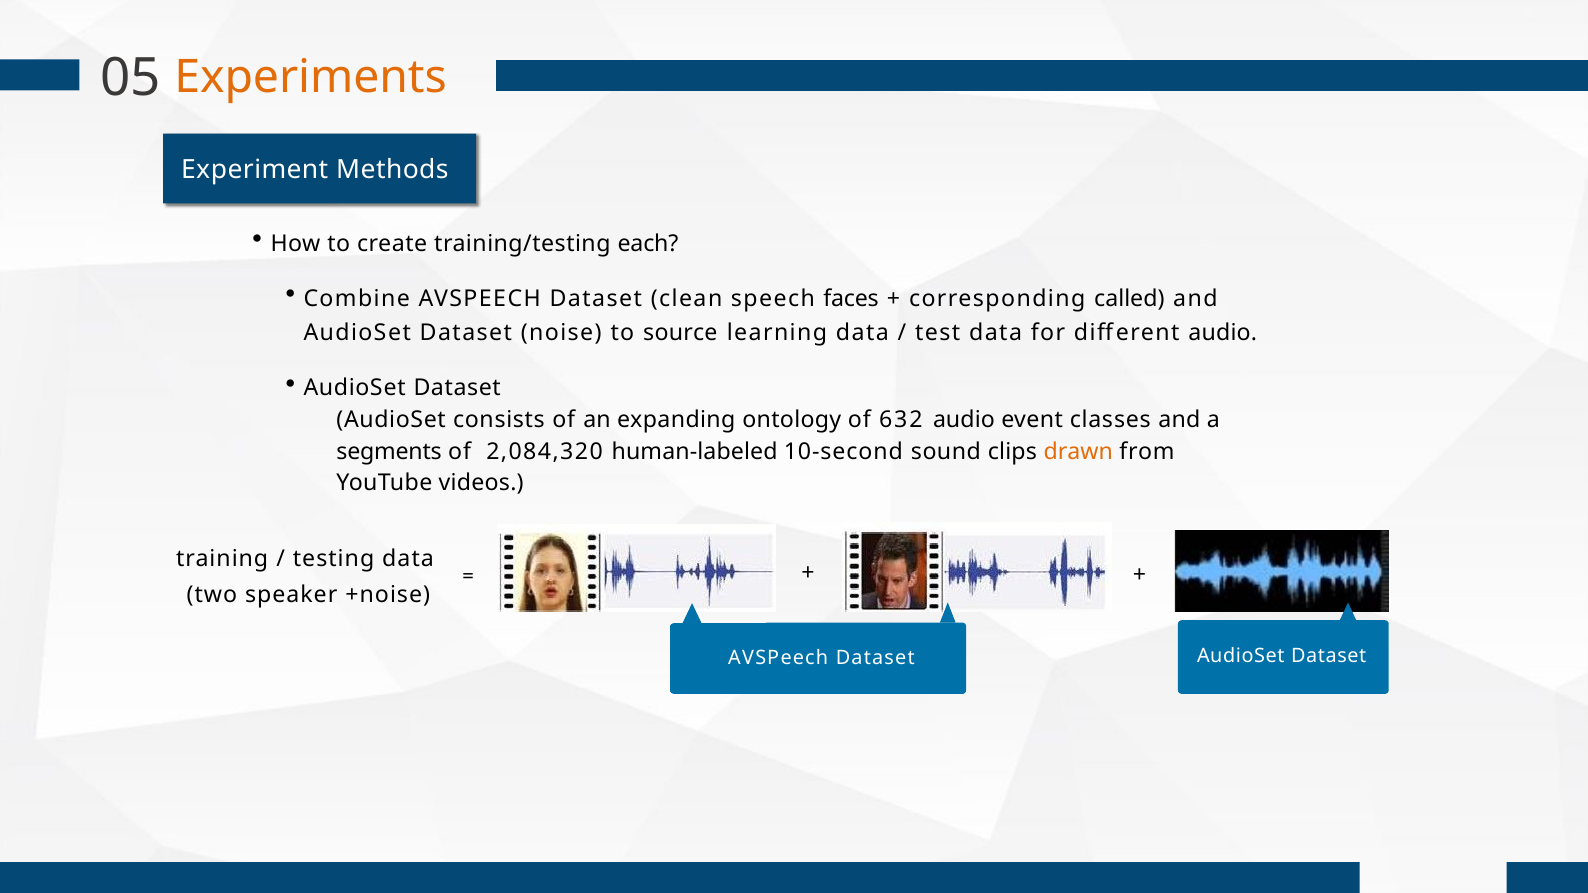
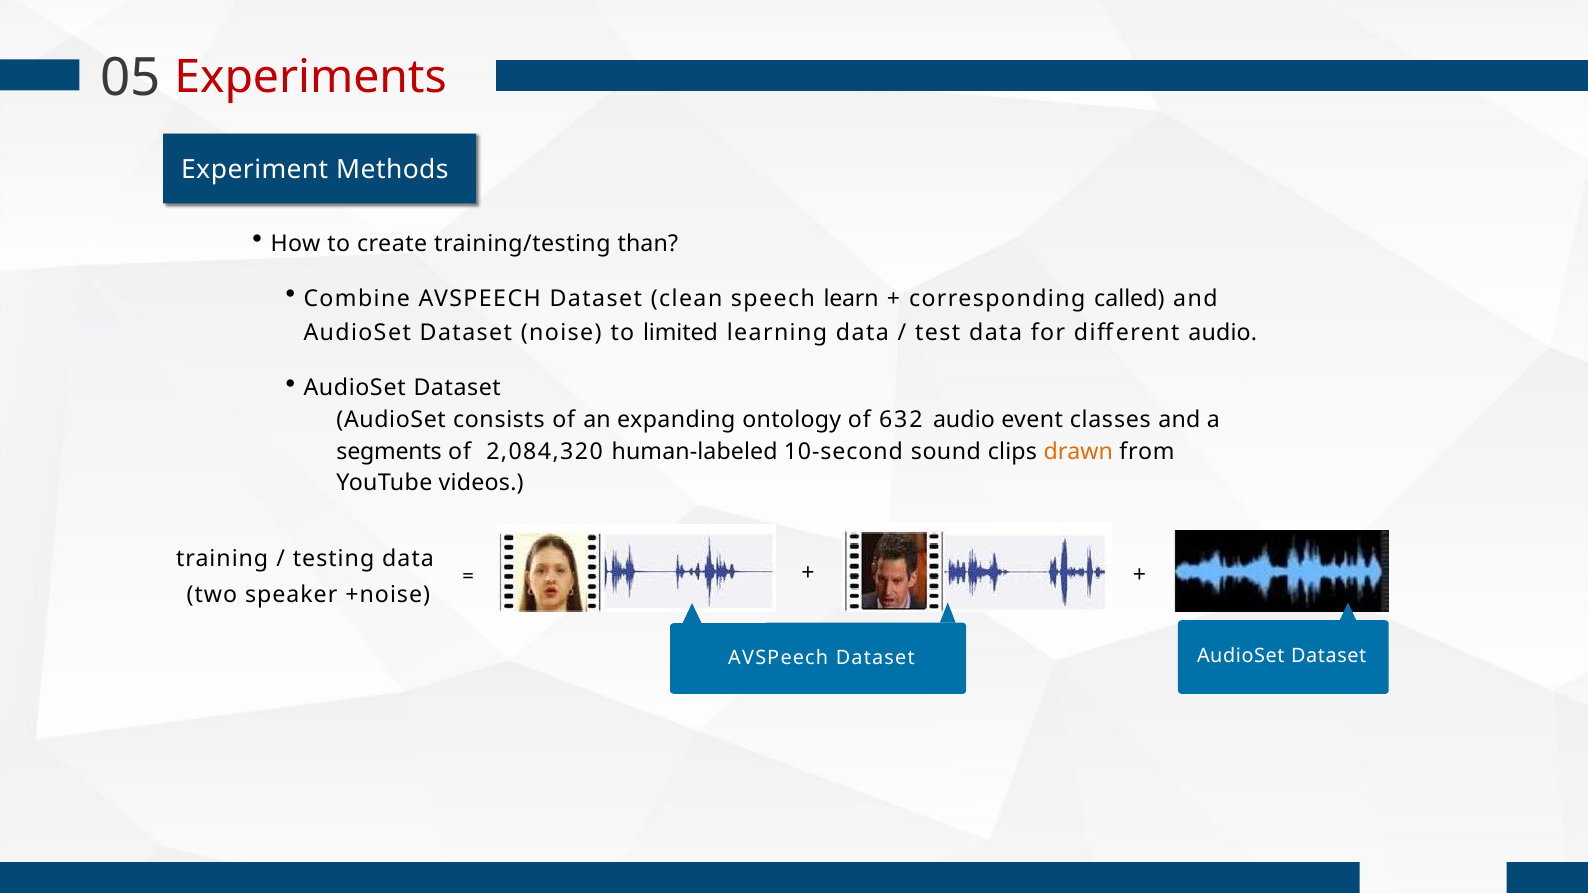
Experiments colour: orange -> red
each: each -> than
faces: faces -> learn
source: source -> limited
